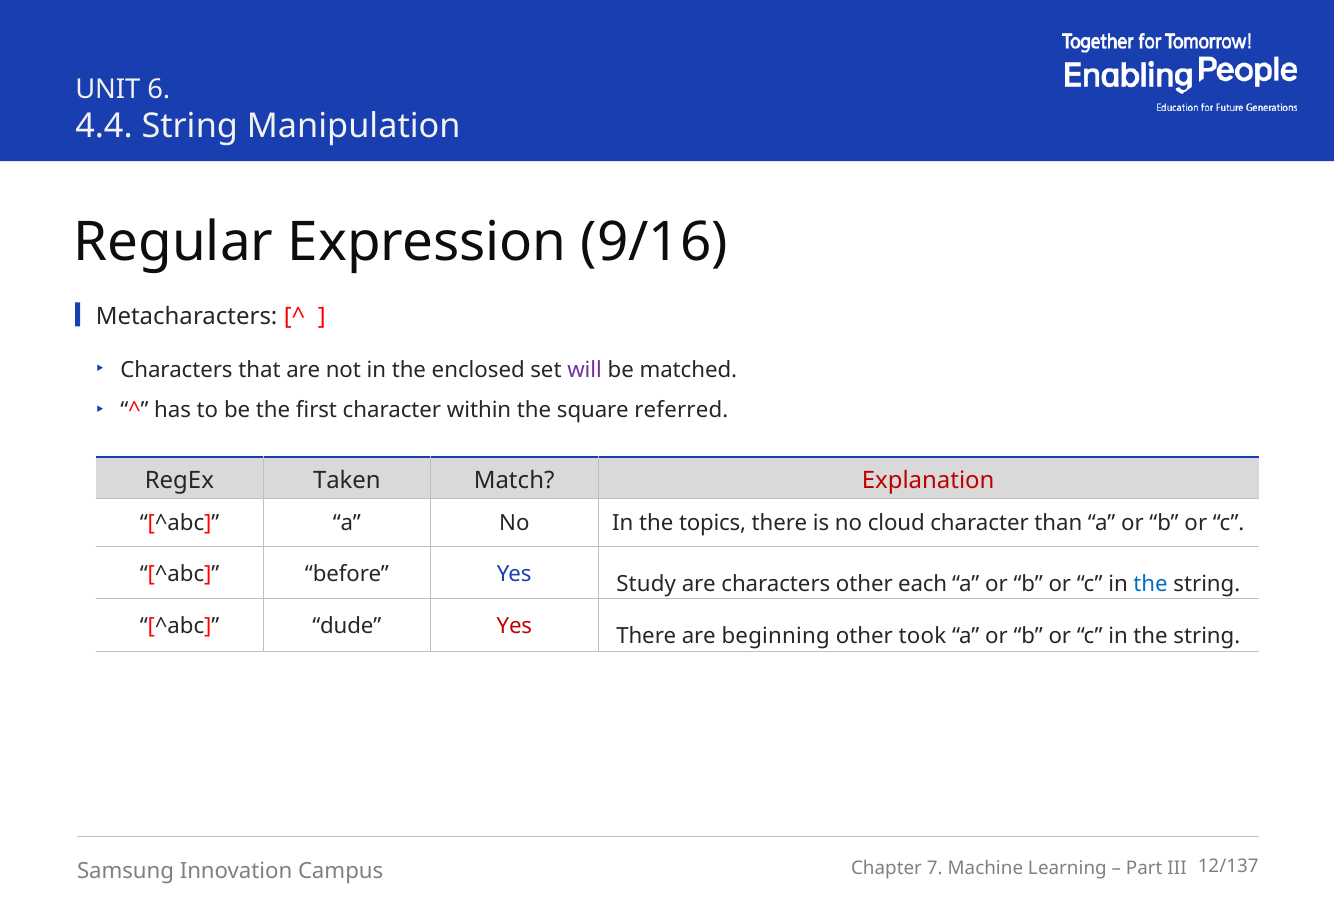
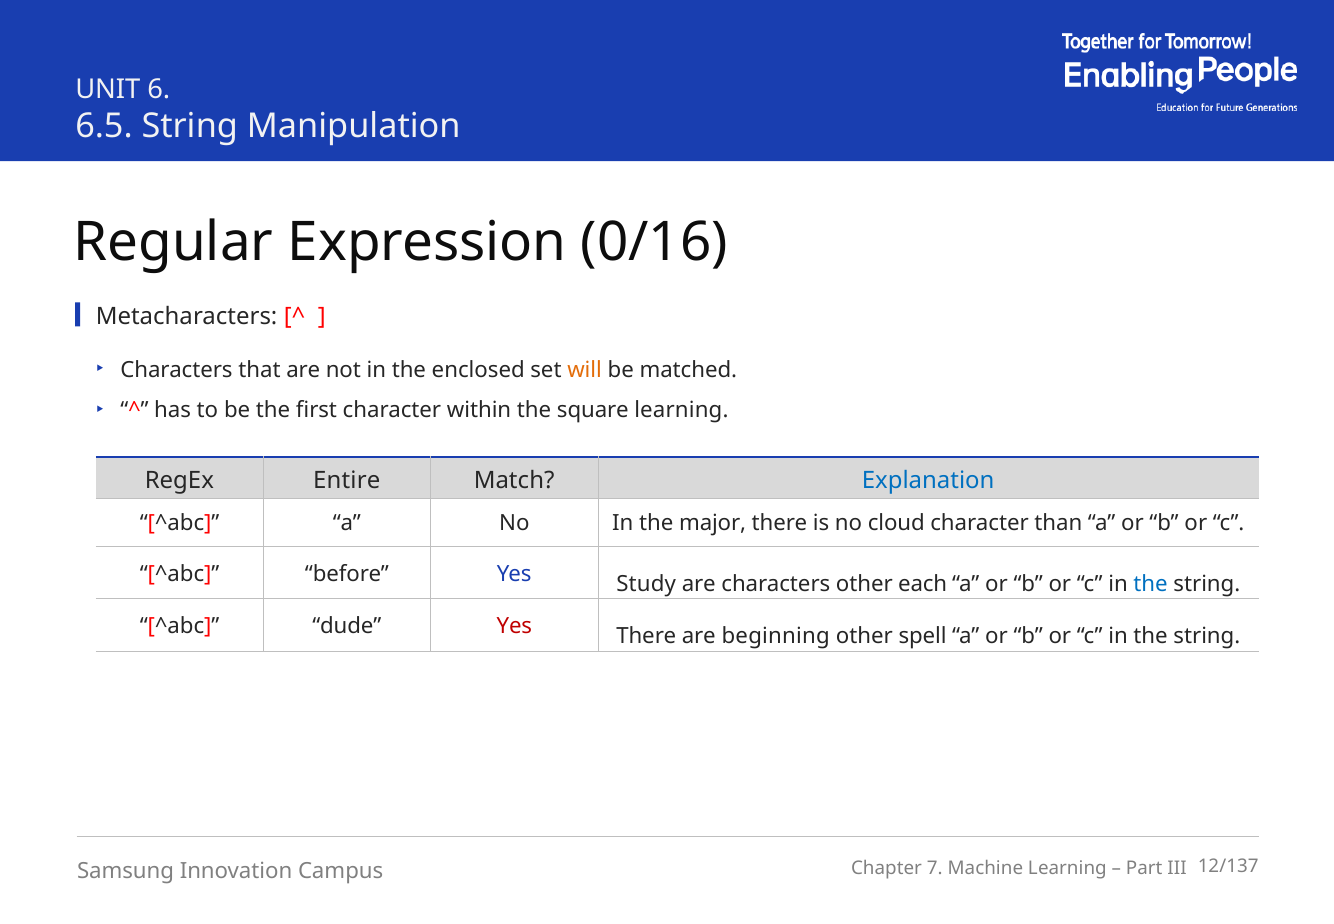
4.4: 4.4 -> 6.5
9/16: 9/16 -> 0/16
will colour: purple -> orange
square referred: referred -> learning
Taken: Taken -> Entire
Explanation colour: red -> blue
topics: topics -> major
took: took -> spell
